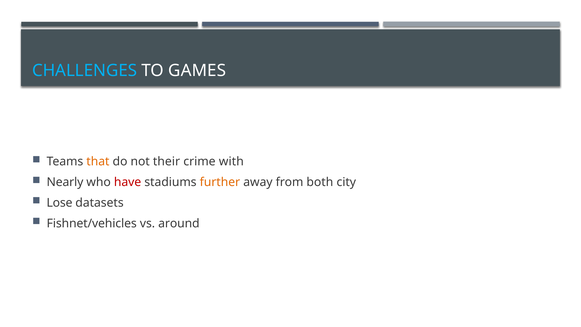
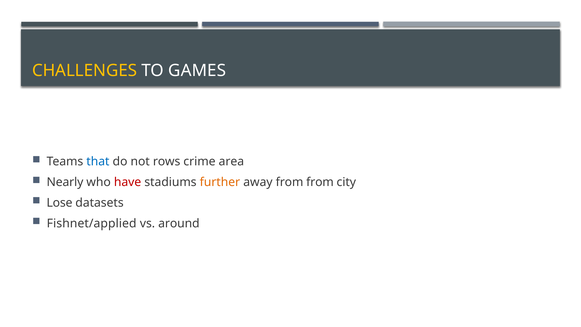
CHALLENGES colour: light blue -> yellow
that colour: orange -> blue
their: their -> rows
with: with -> area
from both: both -> from
Fishnet/vehicles: Fishnet/vehicles -> Fishnet/applied
